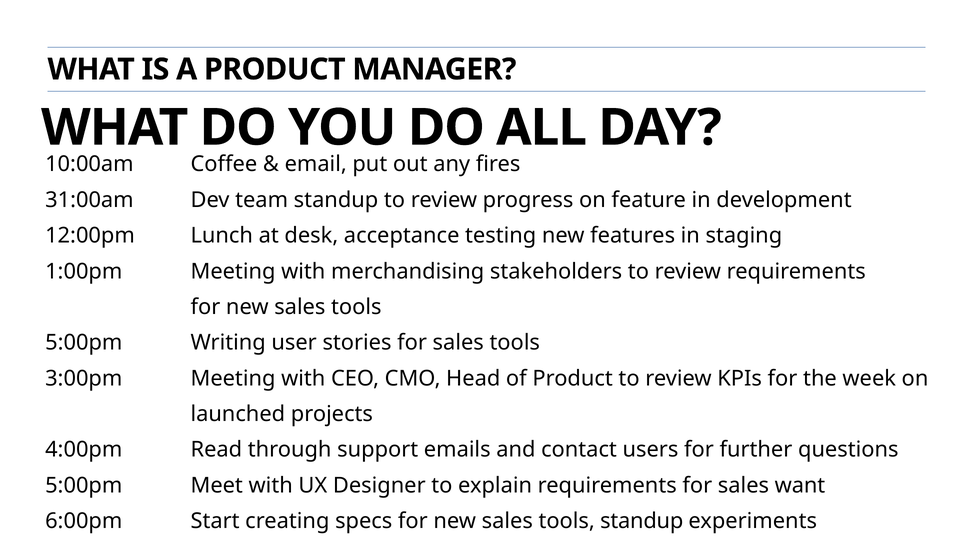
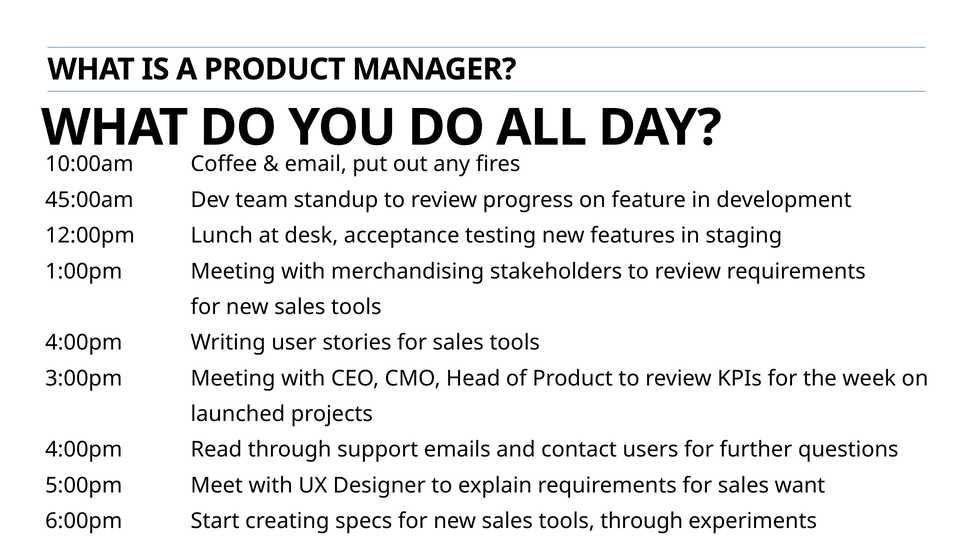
31:00am: 31:00am -> 45:00am
5:00pm at (84, 343): 5:00pm -> 4:00pm
tools standup: standup -> through
